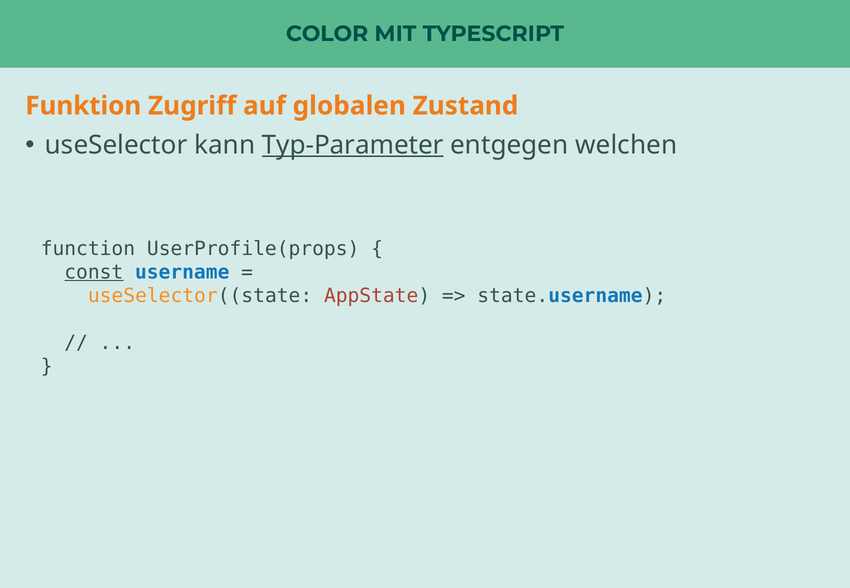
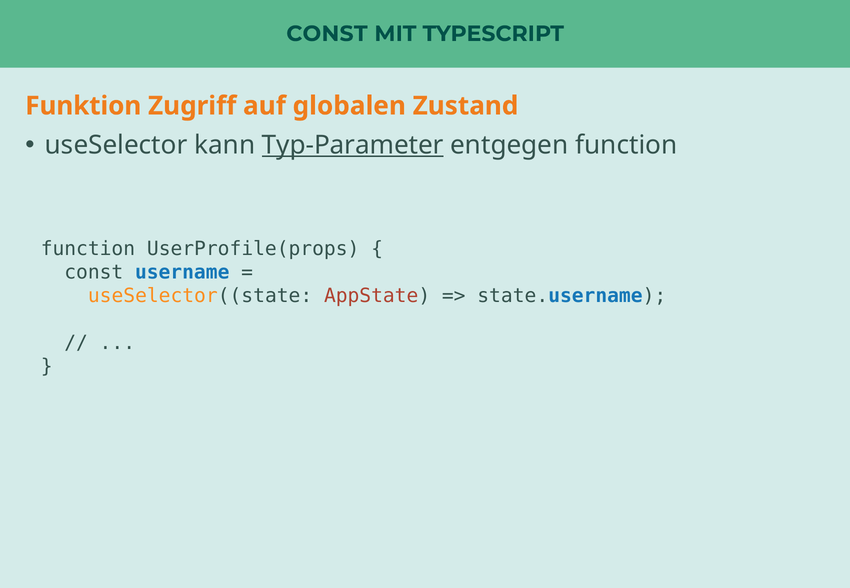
COLOR at (327, 34): COLOR -> CONST
entgegen welchen: welchen -> function
const at (94, 272) underline: present -> none
